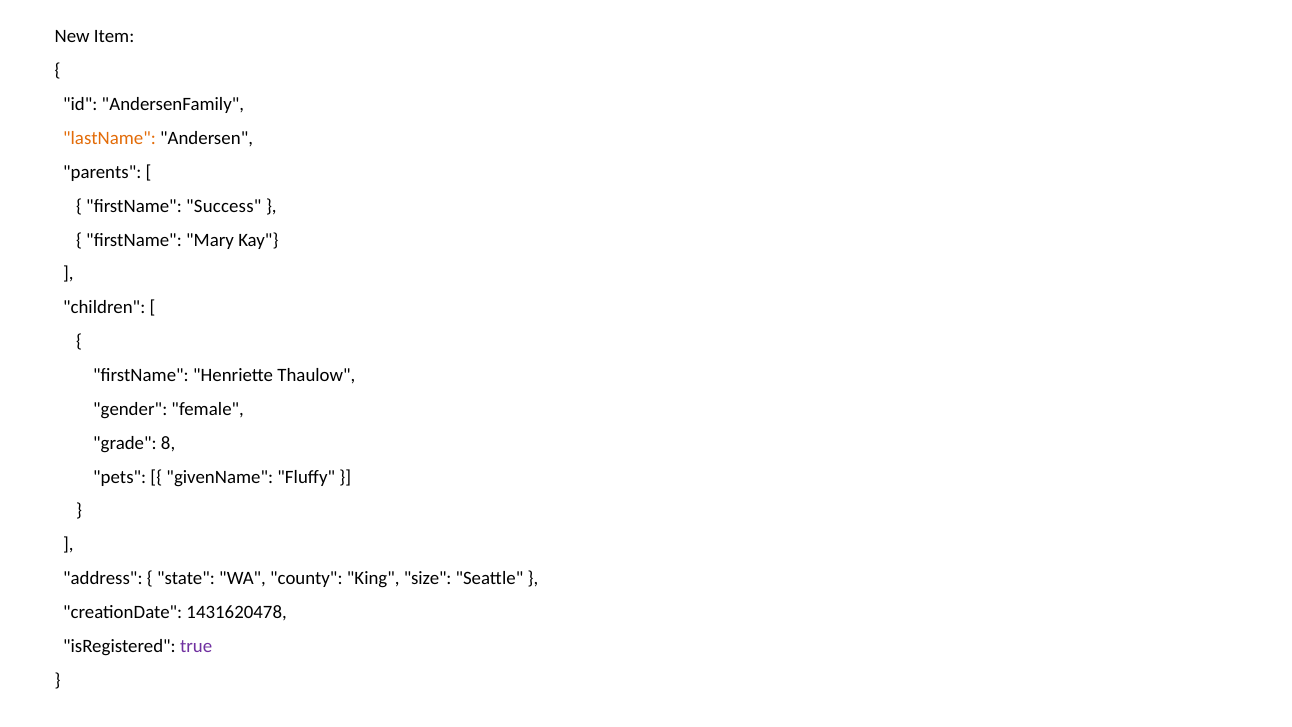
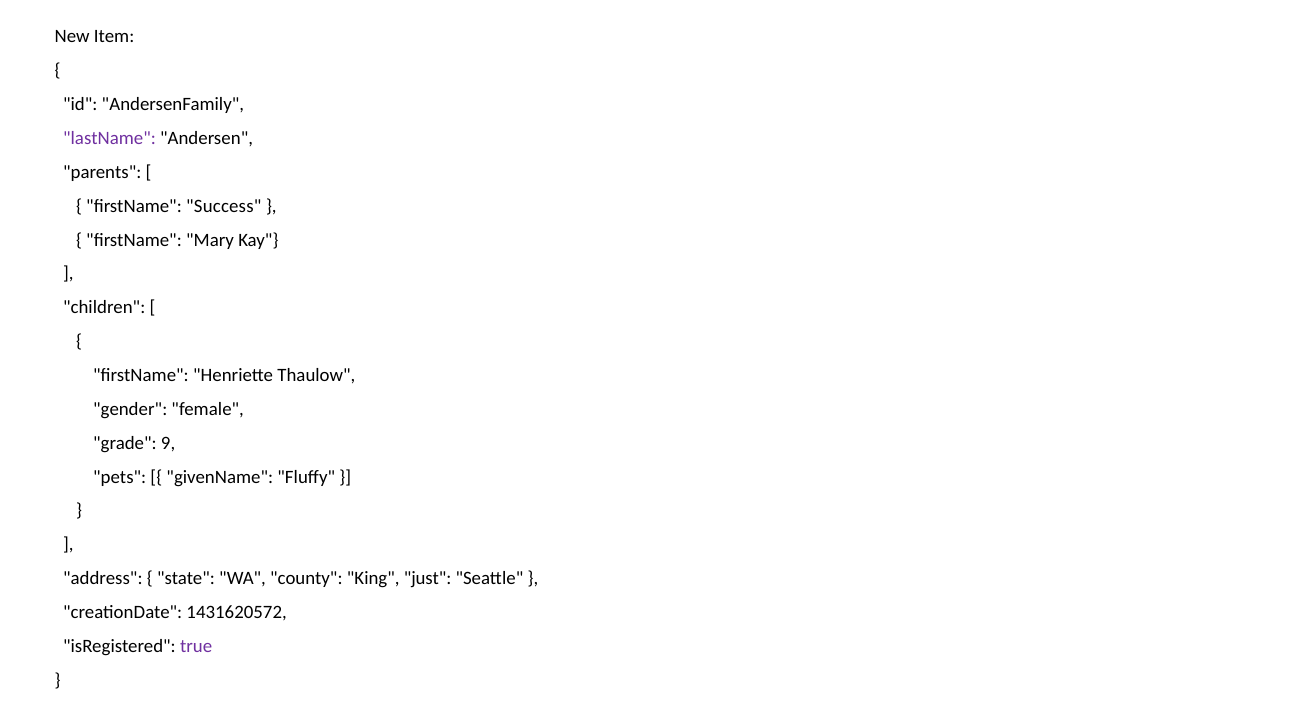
lastName colour: orange -> purple
8: 8 -> 9
size: size -> just
1431620478: 1431620478 -> 1431620572
